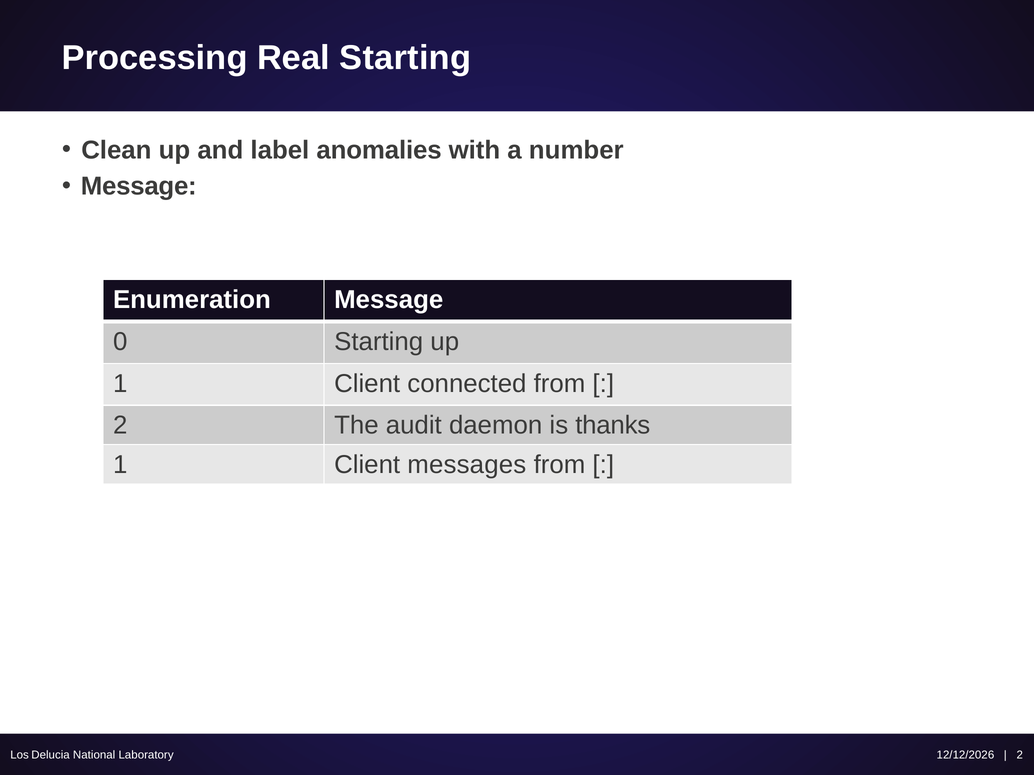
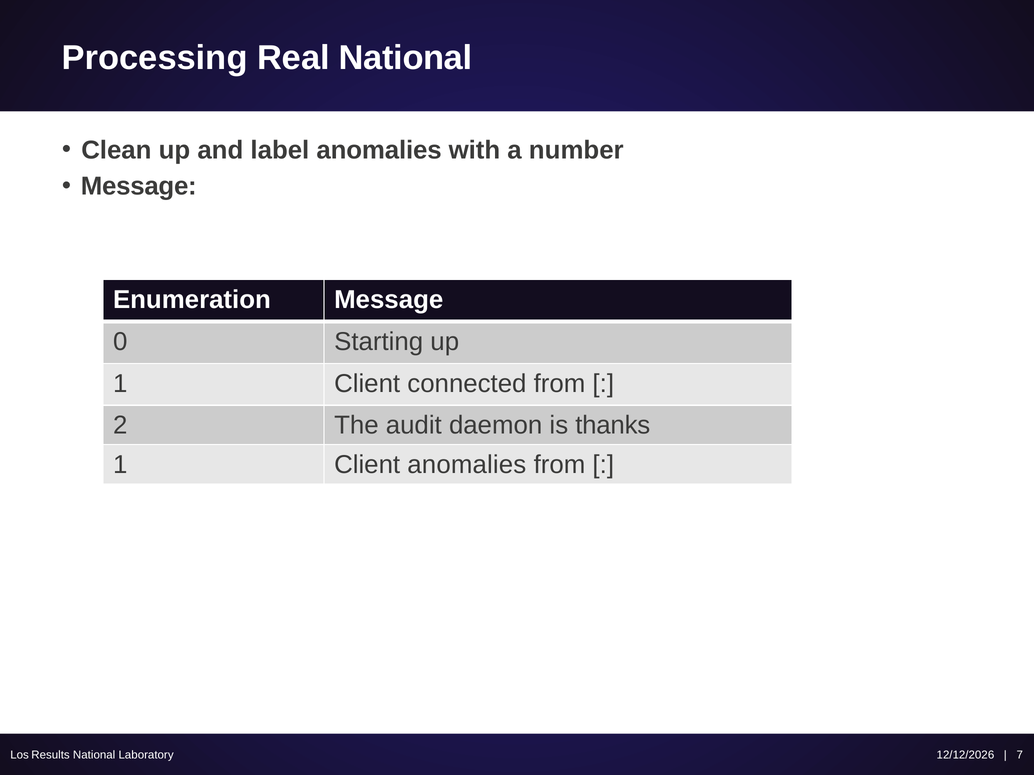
Real Starting: Starting -> National
Client messages: messages -> anomalies
Delucia: Delucia -> Results
2 at (1020, 756): 2 -> 7
